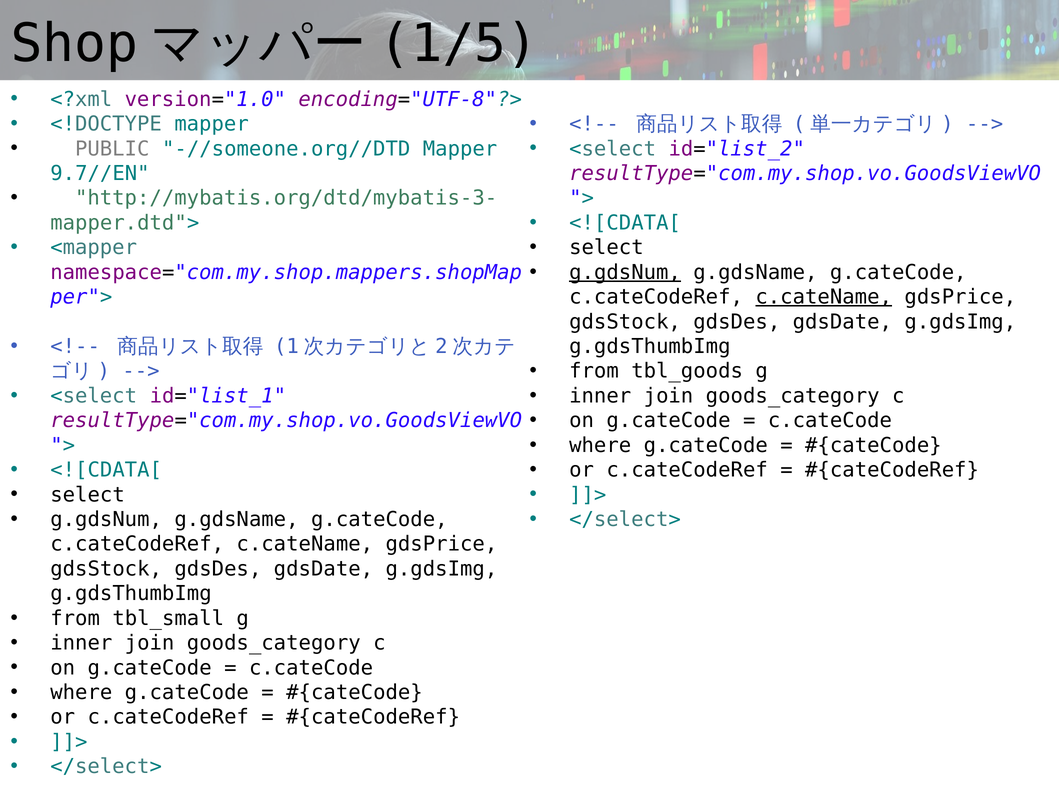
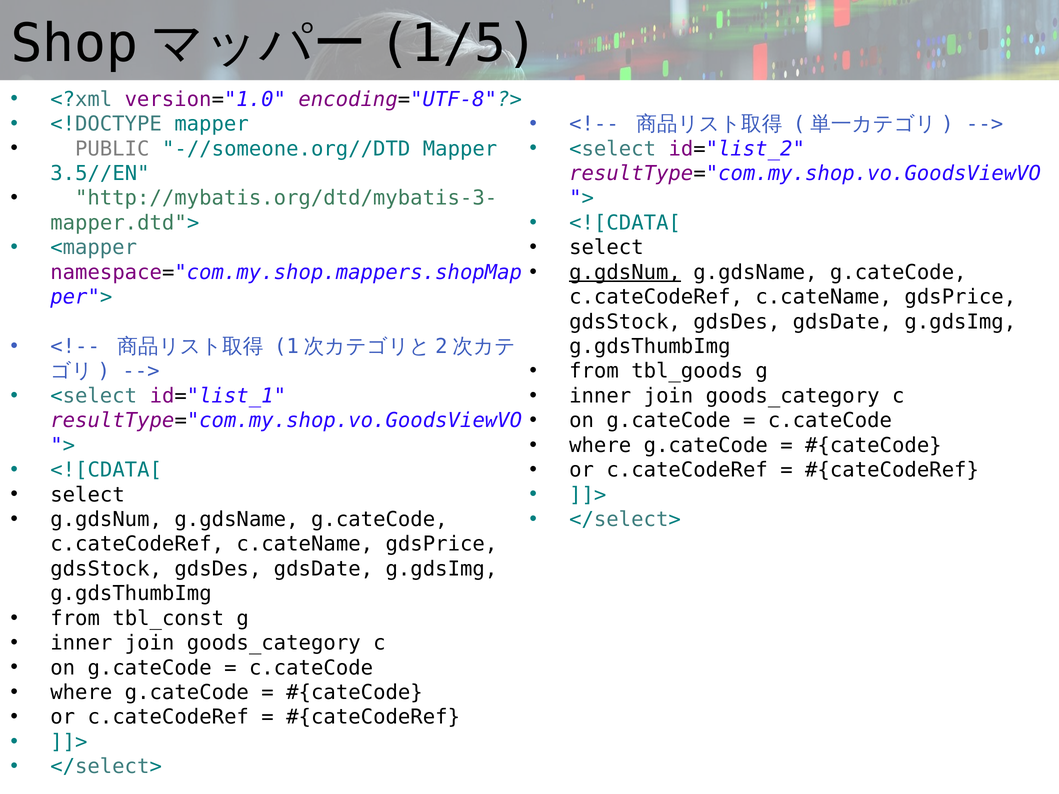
9.7//EN: 9.7//EN -> 3.5//EN
c.cateName at (824, 297) underline: present -> none
tbl_small: tbl_small -> tbl_const
